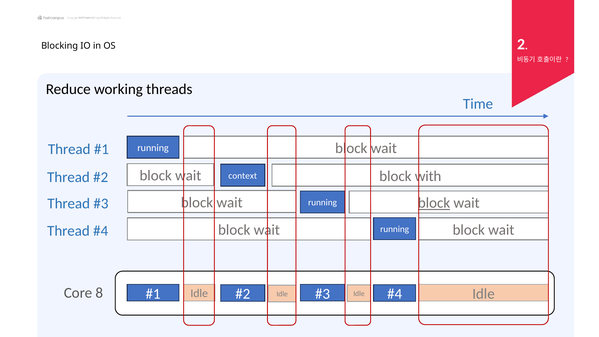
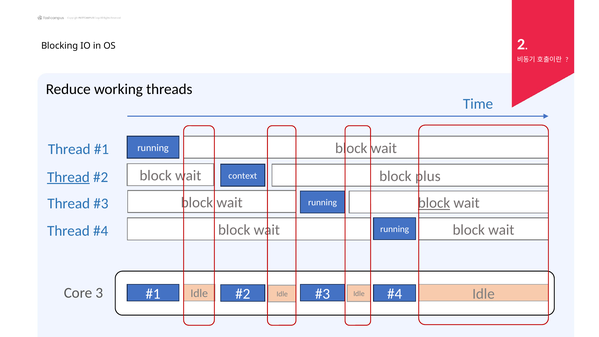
with: with -> plus
Thread at (68, 177) underline: none -> present
8: 8 -> 3
